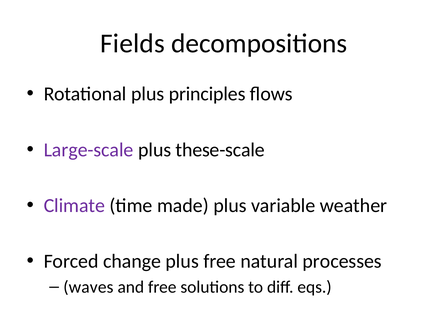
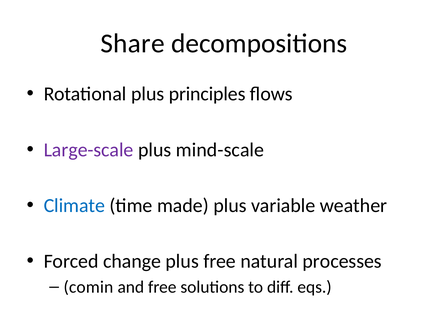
Fields: Fields -> Share
these-scale: these-scale -> mind-scale
Climate colour: purple -> blue
waves: waves -> comin
